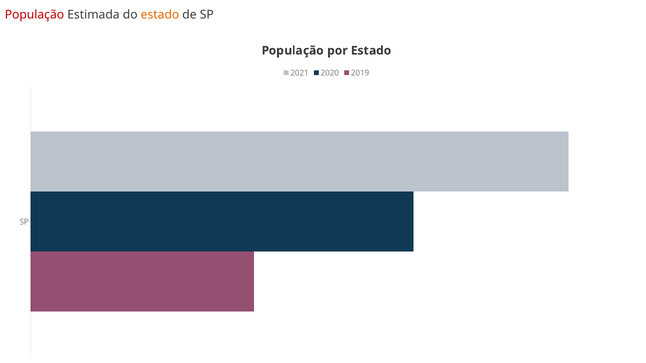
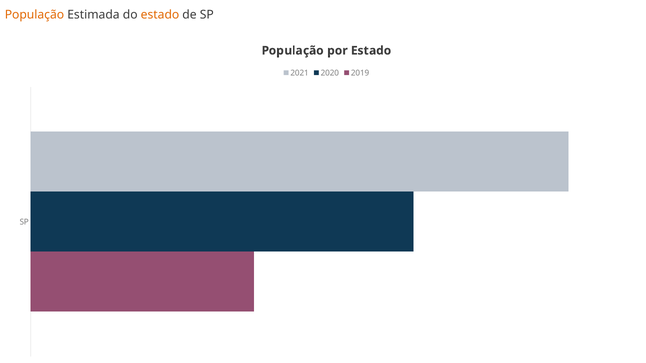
População at (34, 15) colour: red -> orange
